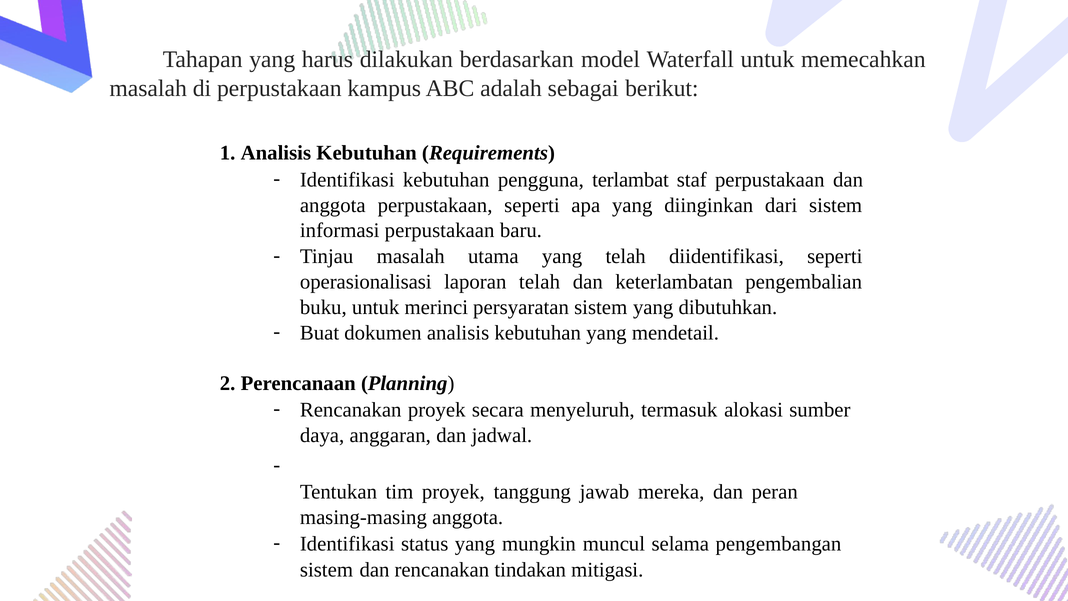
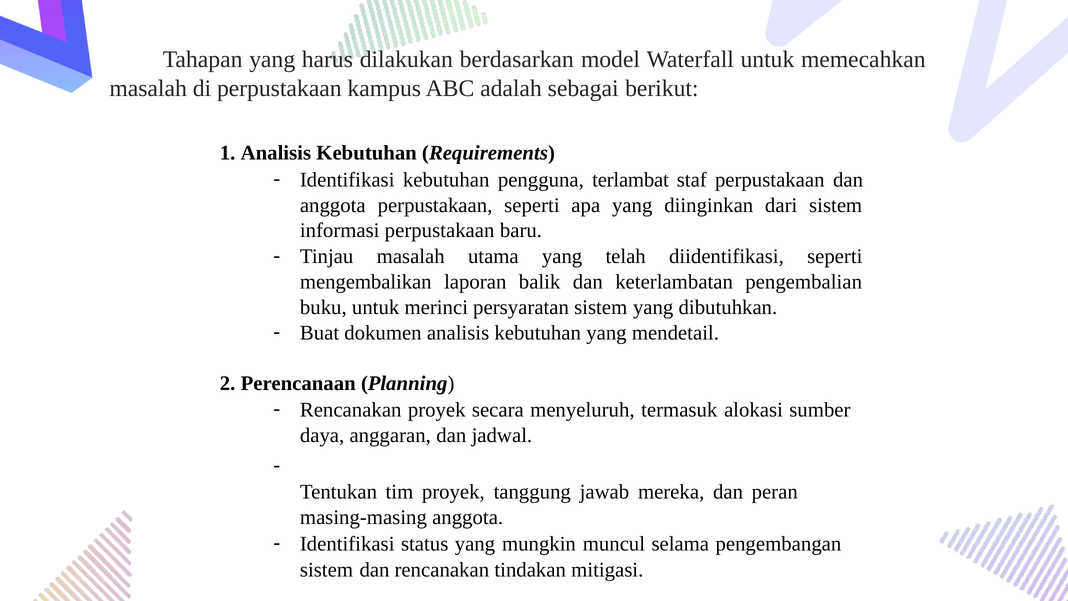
operasionalisasi: operasionalisasi -> mengembalikan
laporan telah: telah -> balik
